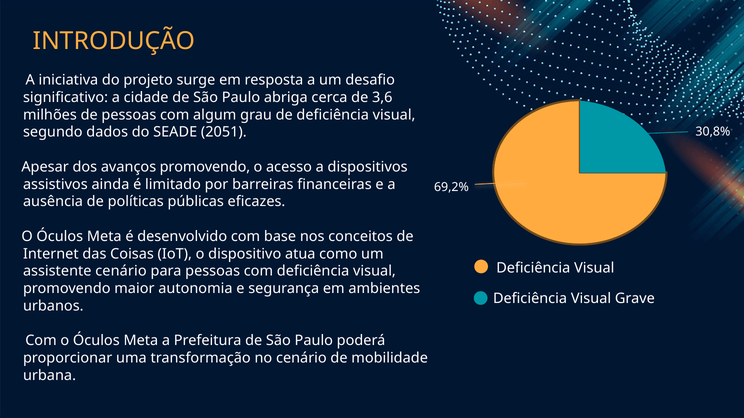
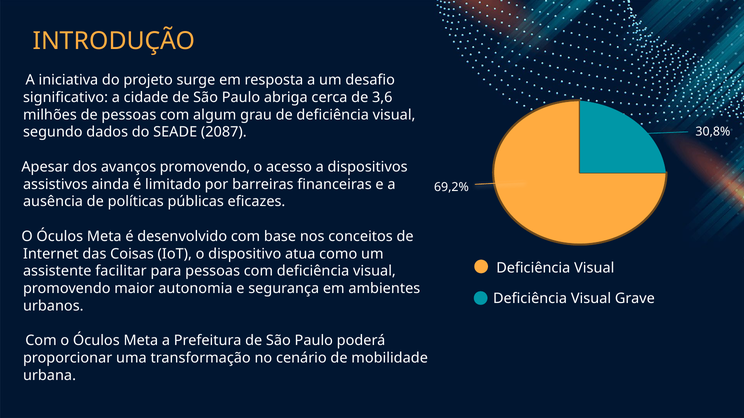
2051: 2051 -> 2087
assistente cenário: cenário -> facilitar
